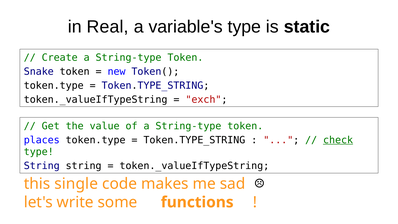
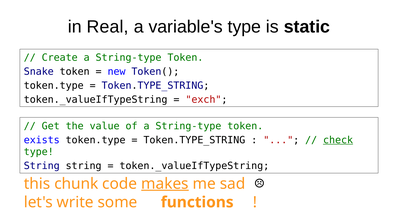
places: places -> exists
single: single -> chunk
makes underline: none -> present
